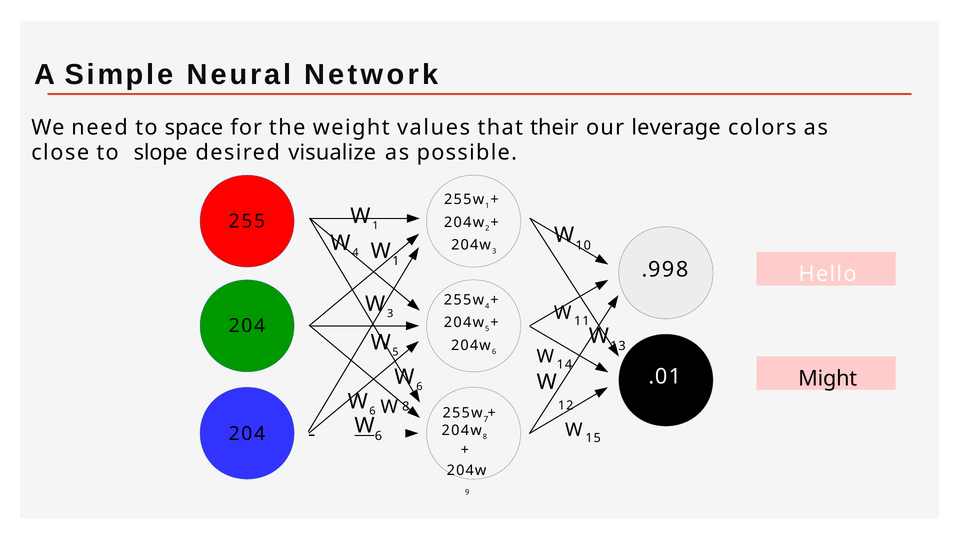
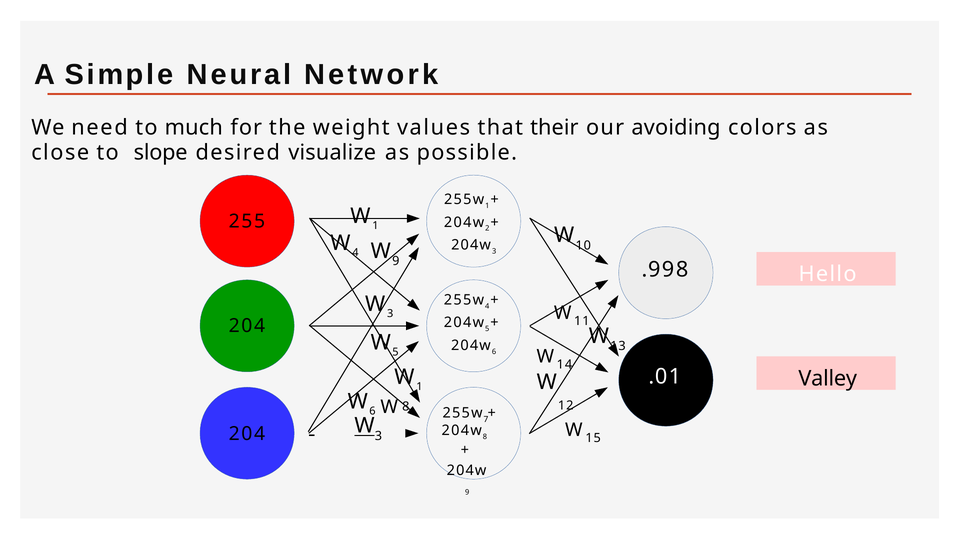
space: space -> much
leverage: leverage -> avoiding
1 at (396, 261): 1 -> 9
6 at (419, 387): 6 -> 1
Might: Might -> Valley
6 at (378, 436): 6 -> 3
